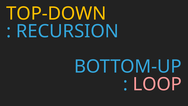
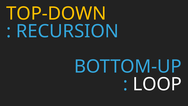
LOOP colour: pink -> white
